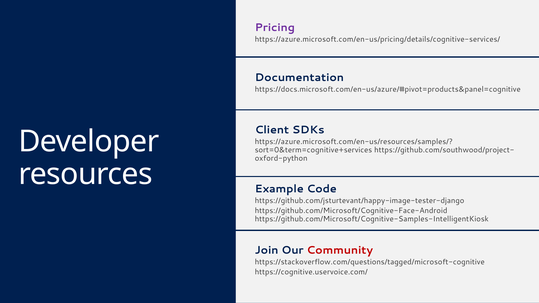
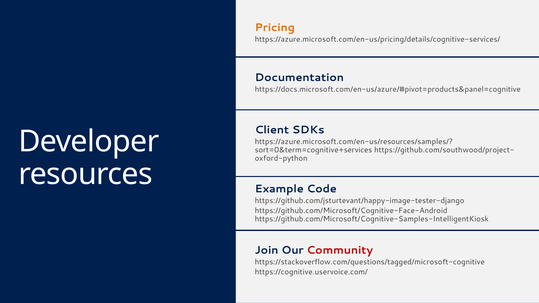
Pricing colour: purple -> orange
